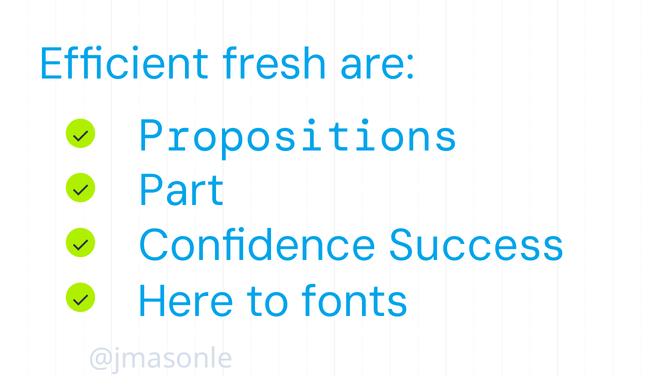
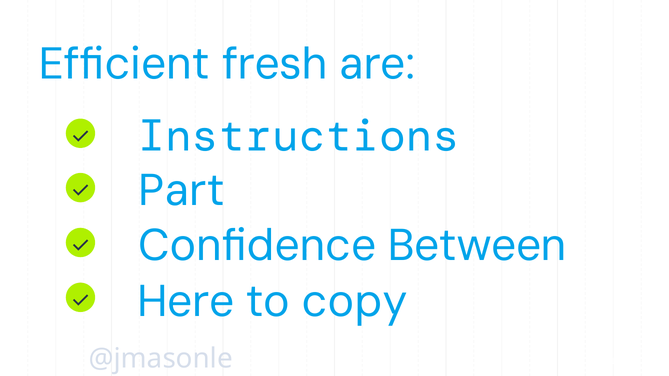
Propositions: Propositions -> Instructions
Success: Success -> Between
fonts: fonts -> copy
